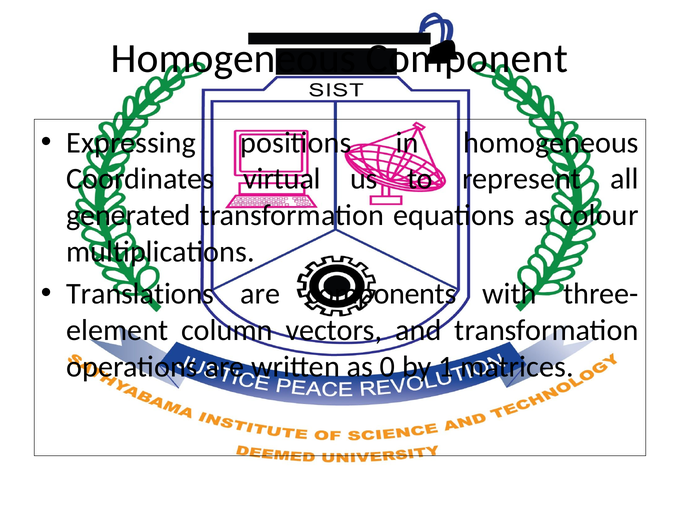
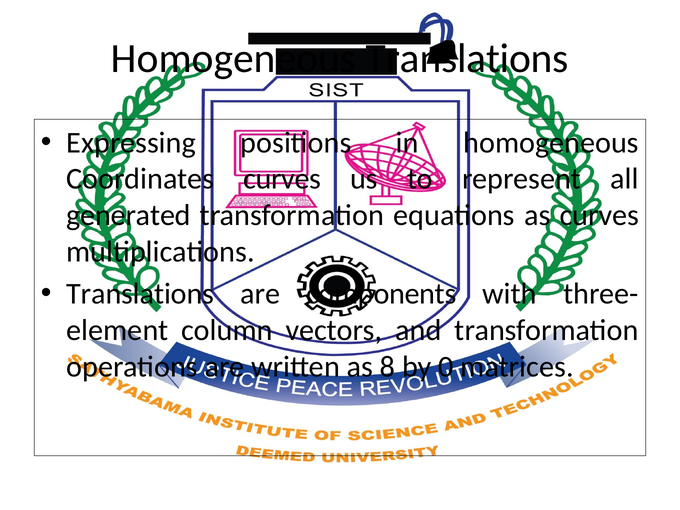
Homogeneous Component: Component -> Translations
Coordinates virtual: virtual -> curves
as colour: colour -> curves
0: 0 -> 8
1: 1 -> 0
